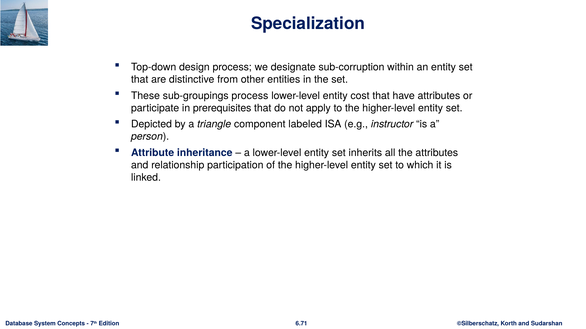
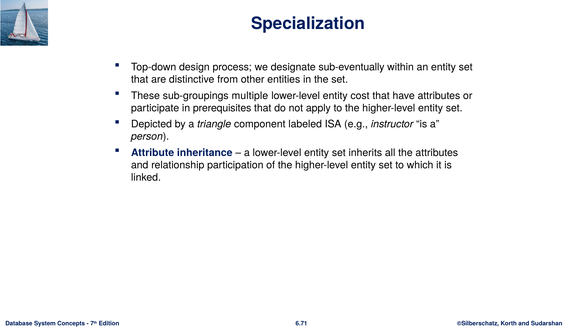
sub-corruption: sub-corruption -> sub-eventually
sub-groupings process: process -> multiple
